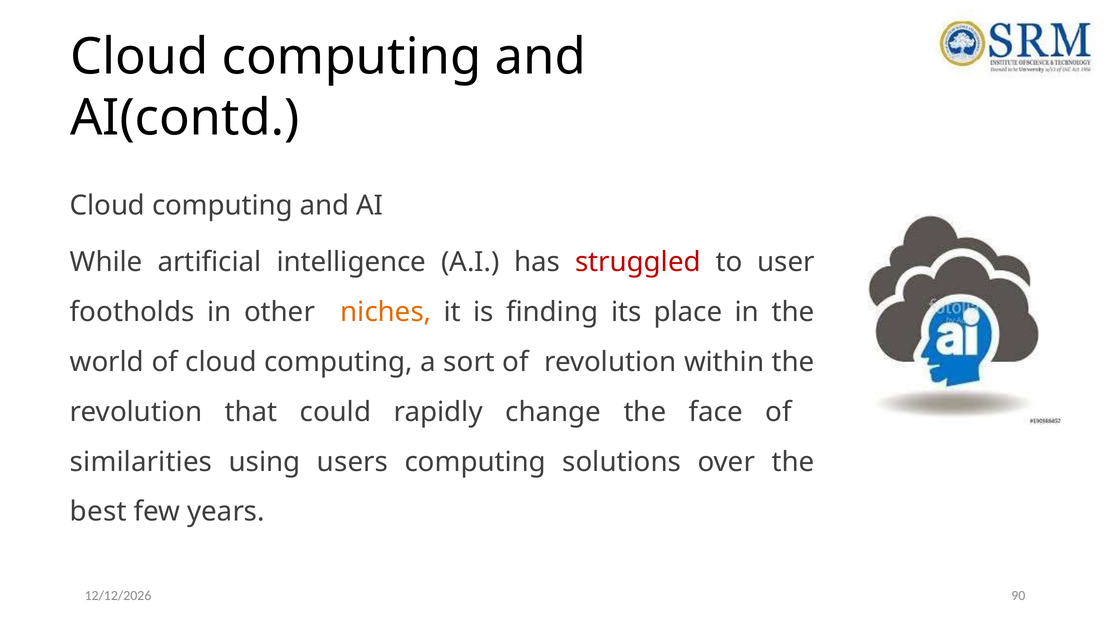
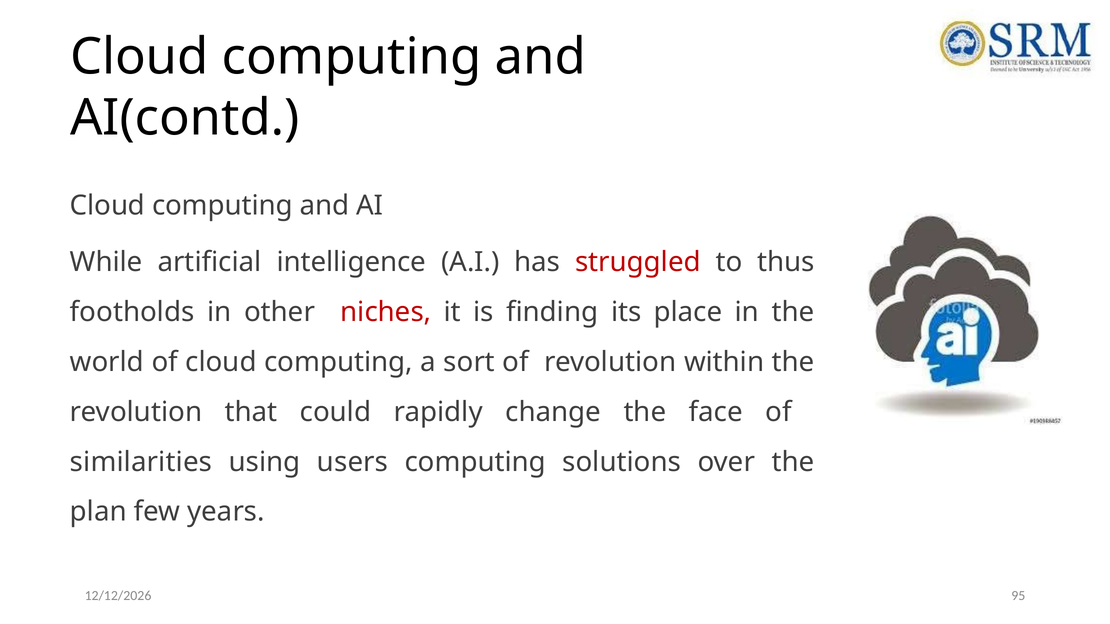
user: user -> thus
niches colour: orange -> red
best: best -> plan
90: 90 -> 95
